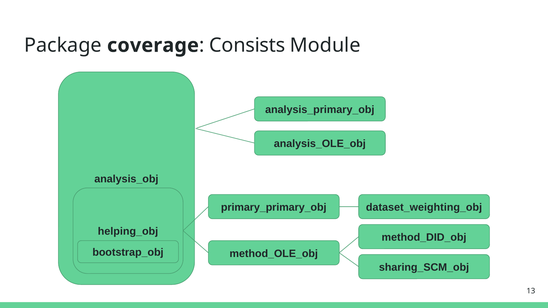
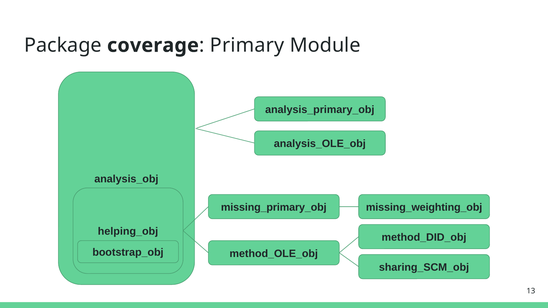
Consists: Consists -> Primary
primary_primary_obj: primary_primary_obj -> missing_primary_obj
dataset_weighting_obj: dataset_weighting_obj -> missing_weighting_obj
